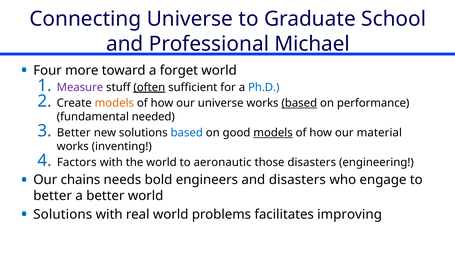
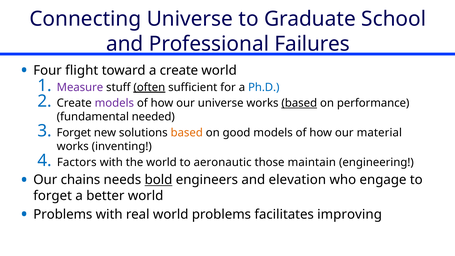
Michael: Michael -> Failures
more: more -> flight
a forget: forget -> create
models at (114, 103) colour: orange -> purple
Better at (74, 133): Better -> Forget
based at (187, 133) colour: blue -> orange
models at (273, 133) underline: present -> none
those disasters: disasters -> maintain
bold underline: none -> present
and disasters: disasters -> elevation
better at (53, 196): better -> forget
Solutions at (63, 214): Solutions -> Problems
